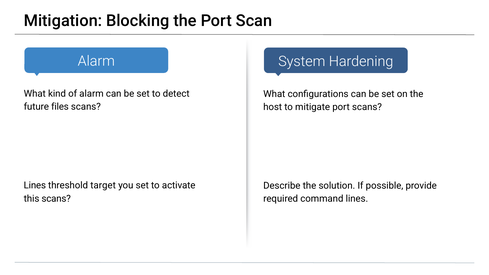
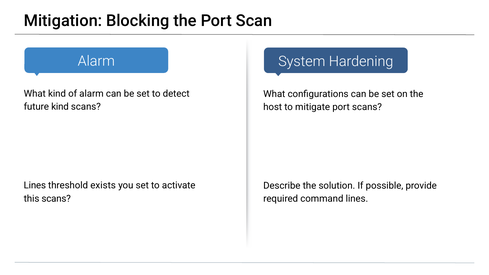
future files: files -> kind
target: target -> exists
